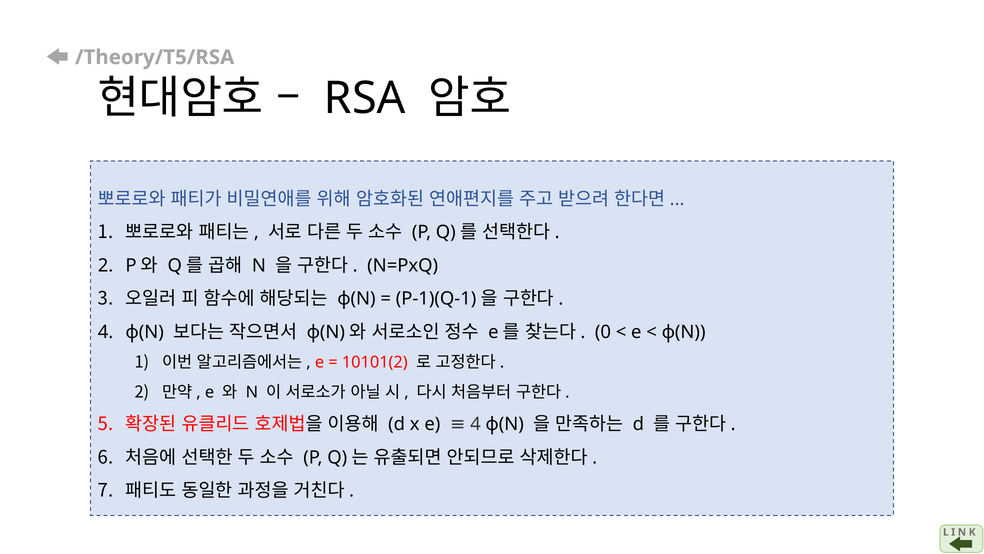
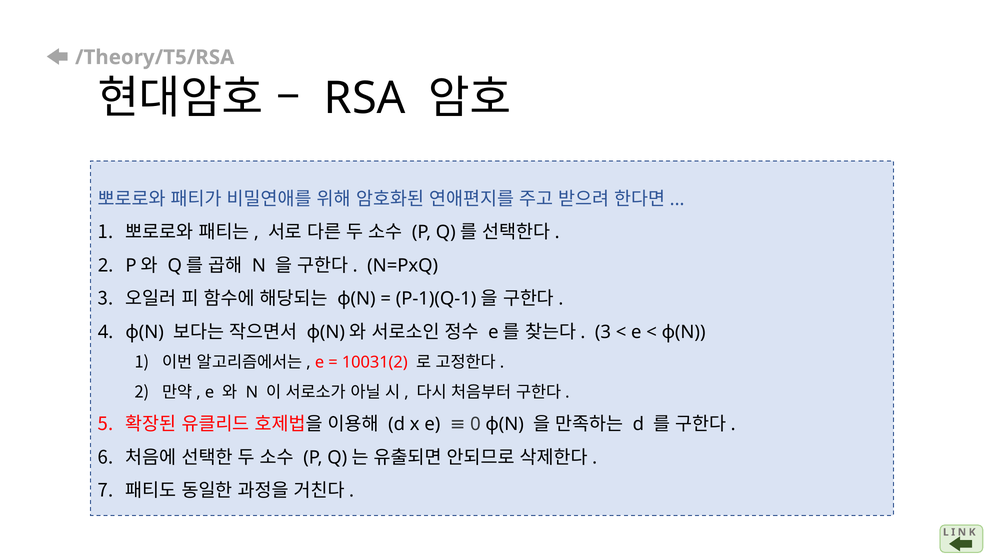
0 at (603, 332): 0 -> 3
10101(2: 10101(2 -> 10031(2
e 4: 4 -> 0
